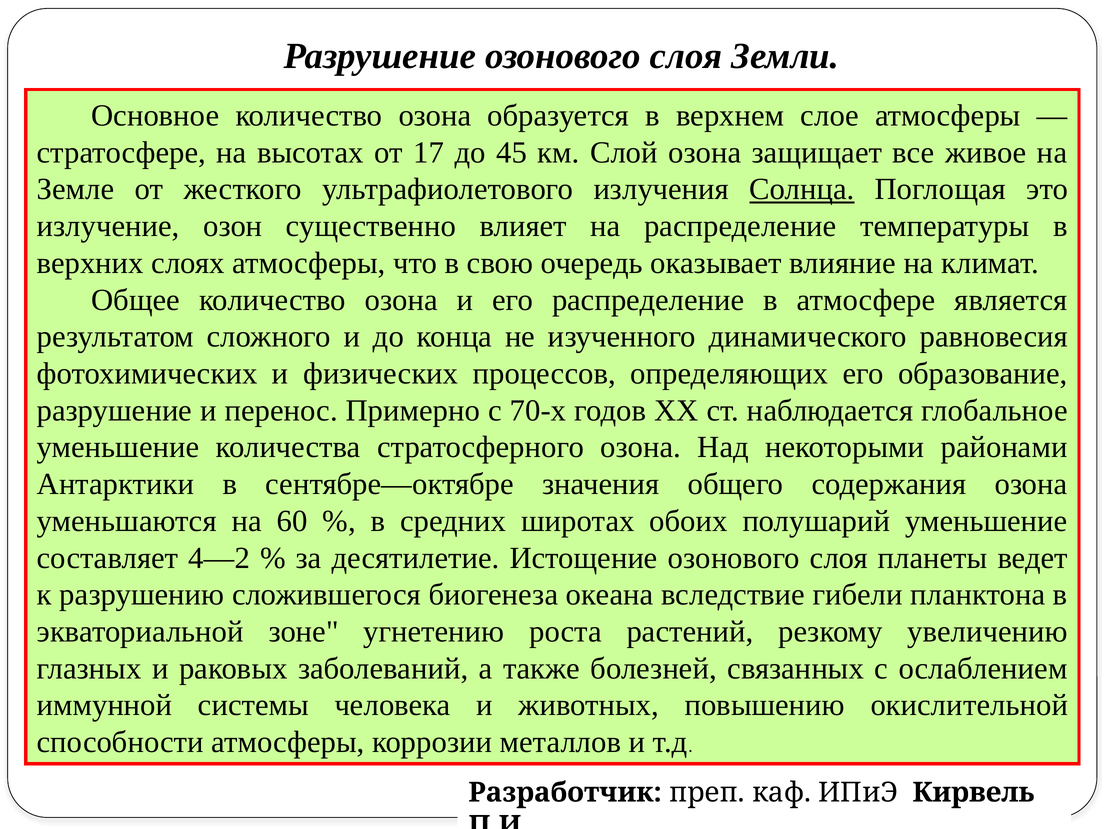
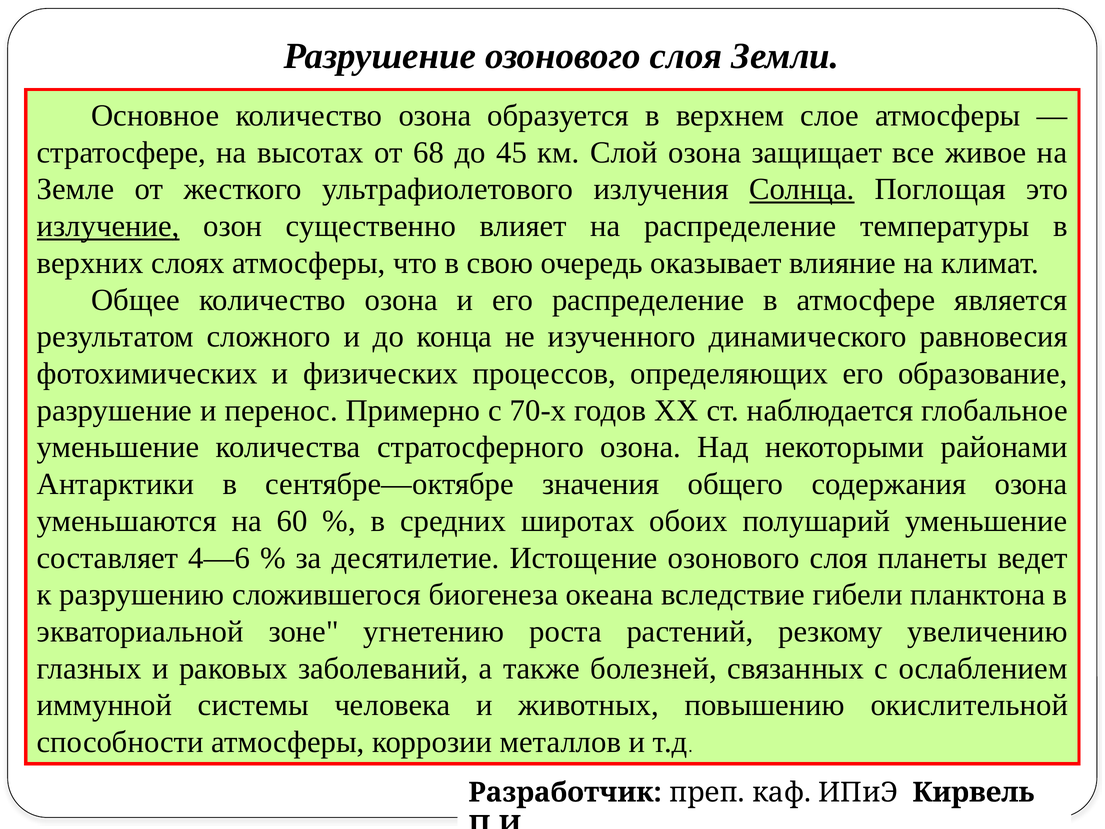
17: 17 -> 68
излучение underline: none -> present
4—2: 4—2 -> 4—6
